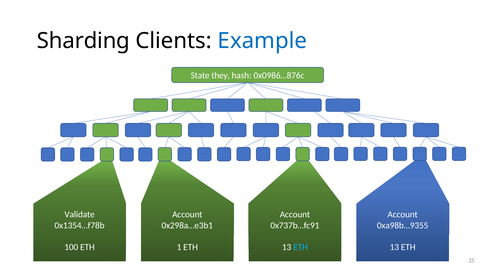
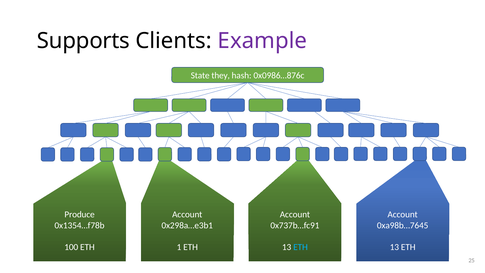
Sharding: Sharding -> Supports
Example colour: blue -> purple
Validate: Validate -> Produce
0xa98b…9355: 0xa98b…9355 -> 0xa98b…7645
